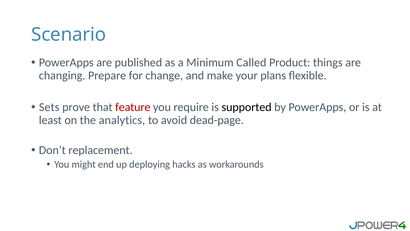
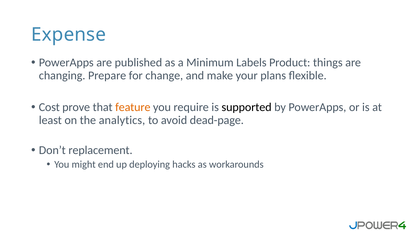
Scenario: Scenario -> Expense
Called: Called -> Labels
Sets: Sets -> Cost
feature colour: red -> orange
